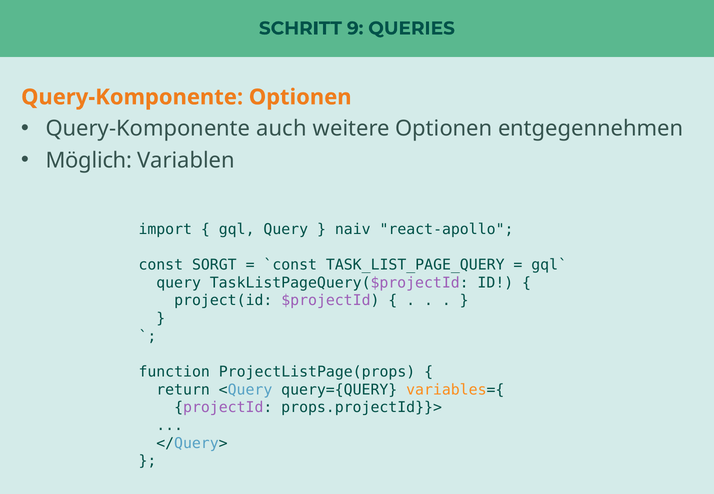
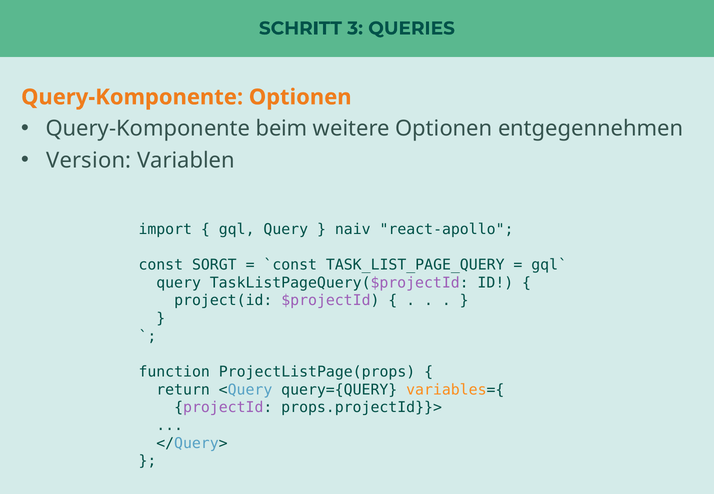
9: 9 -> 3
auch: auch -> beim
Möglich: Möglich -> Version
